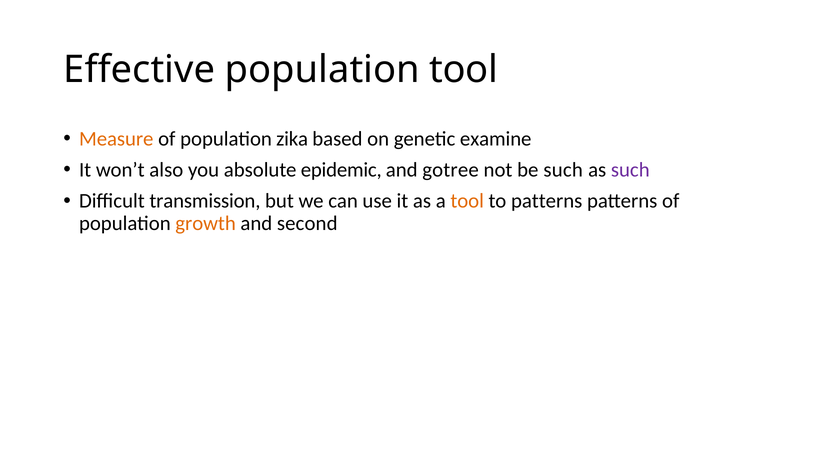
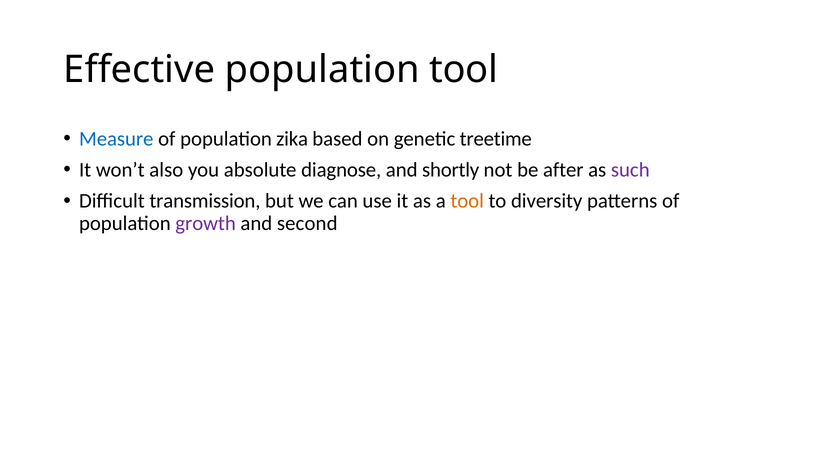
Measure colour: orange -> blue
examine: examine -> treetime
epidemic: epidemic -> diagnose
gotree: gotree -> shortly
be such: such -> after
to patterns: patterns -> diversity
growth colour: orange -> purple
